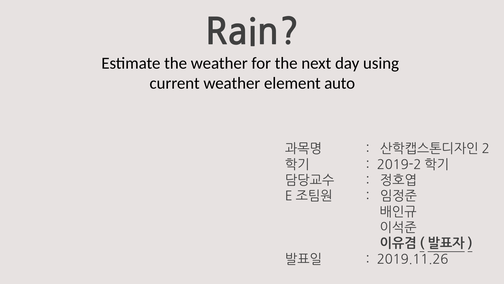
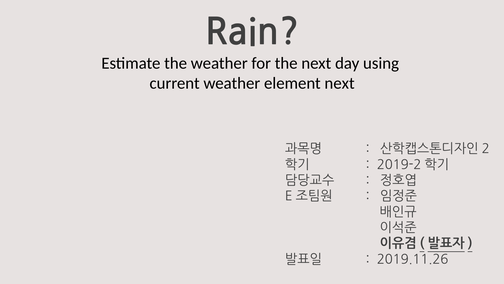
element auto: auto -> next
